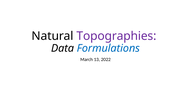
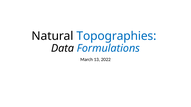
Topographies colour: purple -> blue
